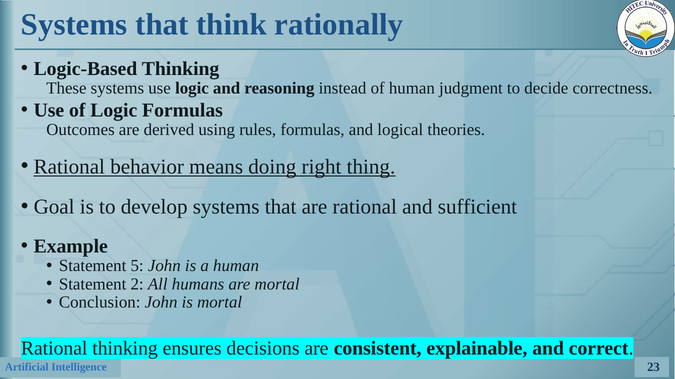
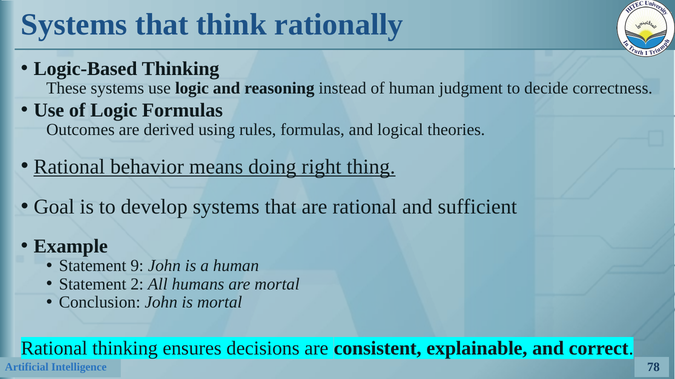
5: 5 -> 9
23: 23 -> 78
